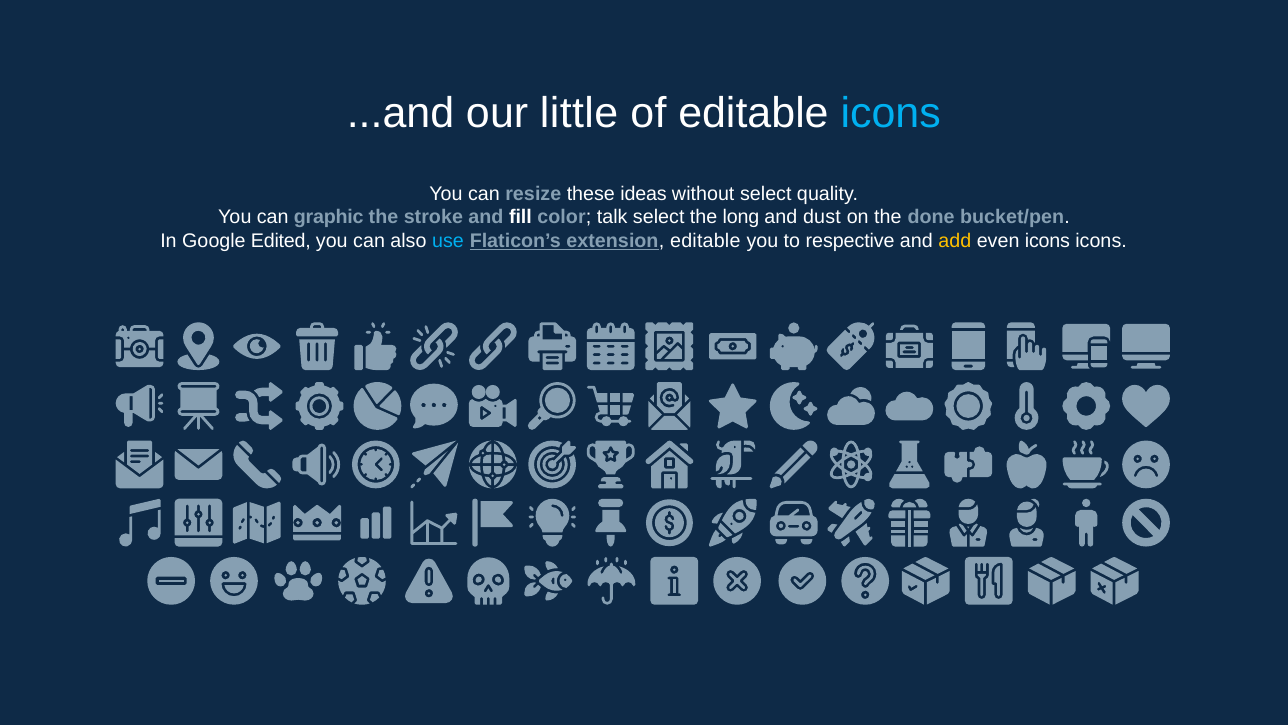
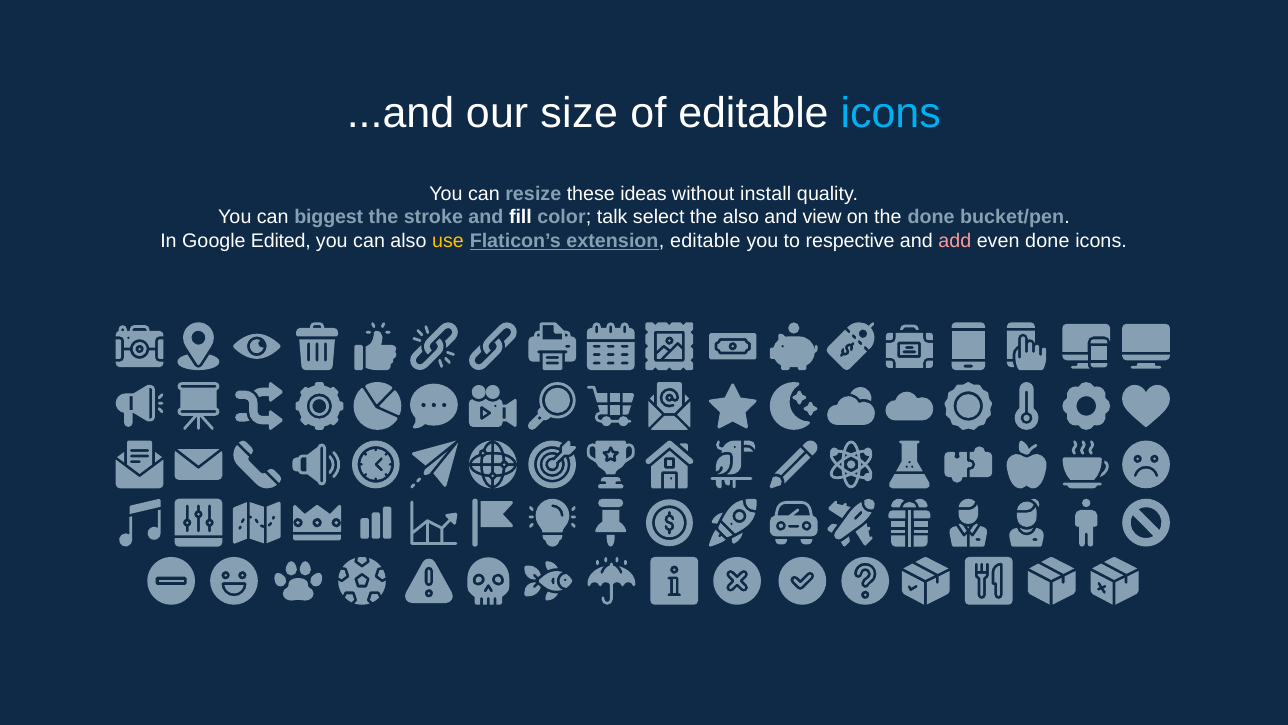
little: little -> size
without select: select -> install
graphic: graphic -> biggest
the long: long -> also
dust: dust -> view
use colour: light blue -> yellow
add colour: yellow -> pink
even icons: icons -> done
